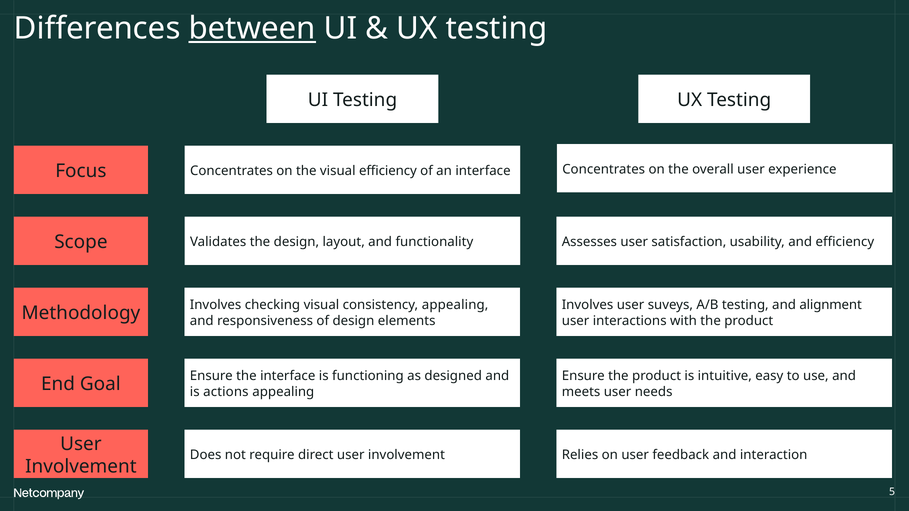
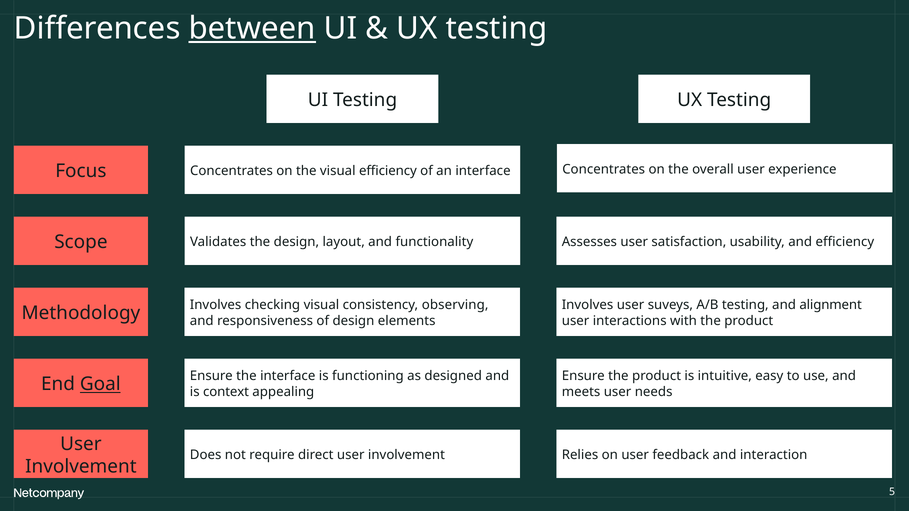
consistency appealing: appealing -> observing
Goal underline: none -> present
actions: actions -> context
